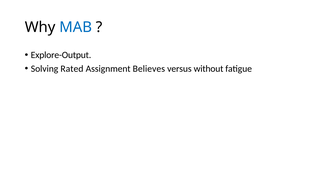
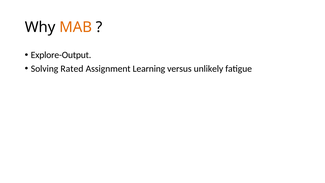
MAB colour: blue -> orange
Believes: Believes -> Learning
without: without -> unlikely
